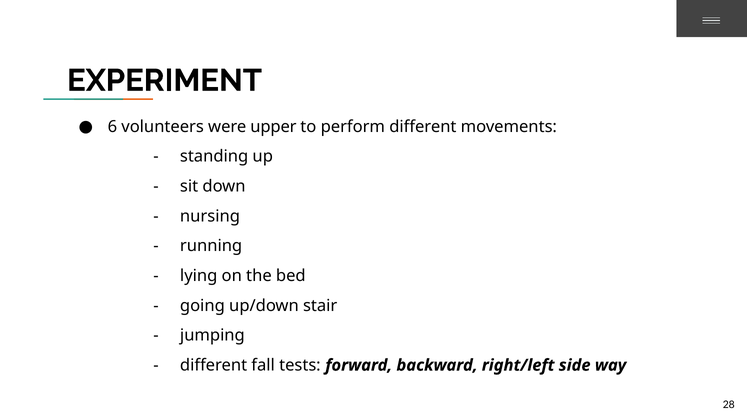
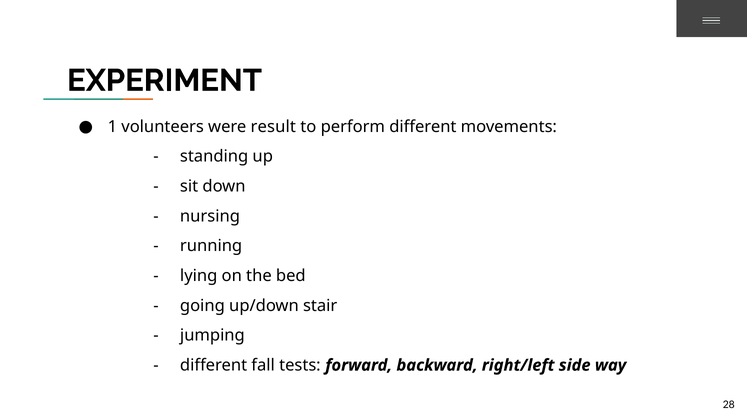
6: 6 -> 1
upper: upper -> result
